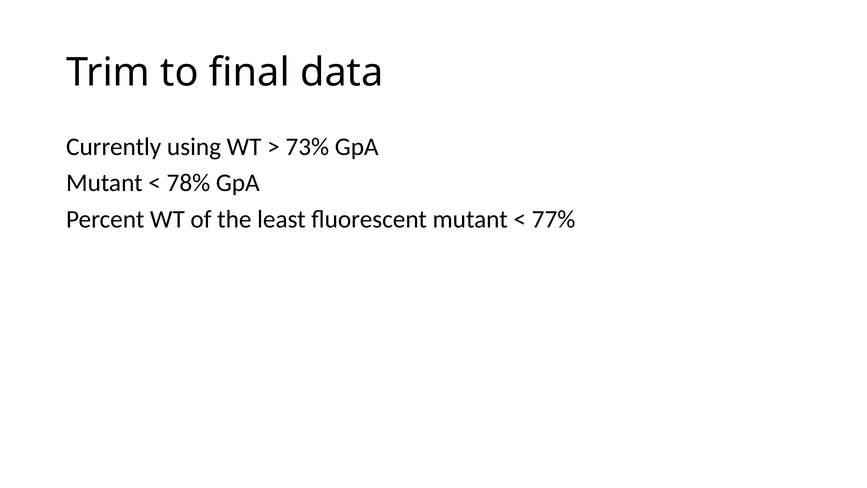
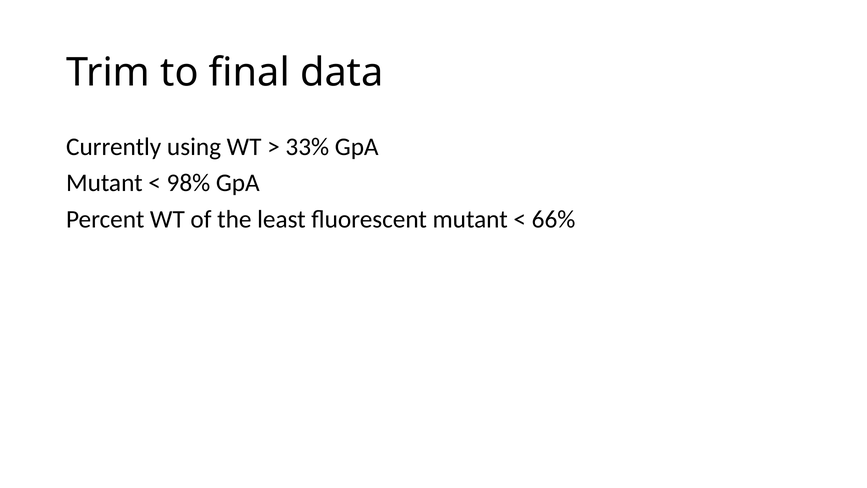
73%: 73% -> 33%
78%: 78% -> 98%
77%: 77% -> 66%
